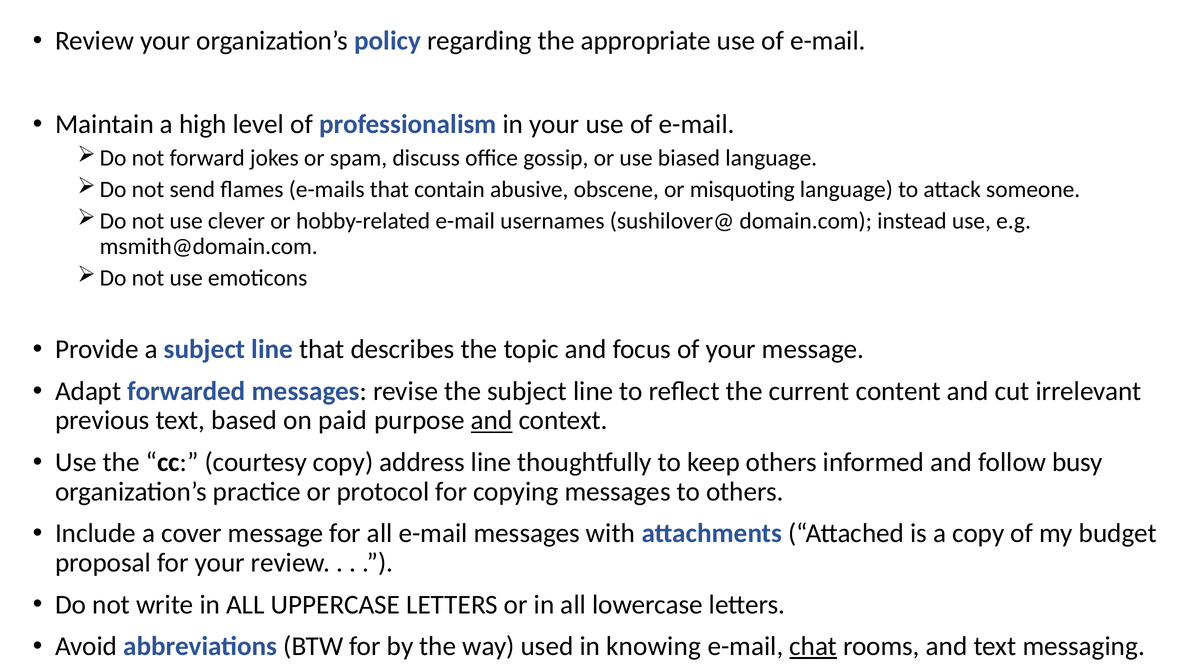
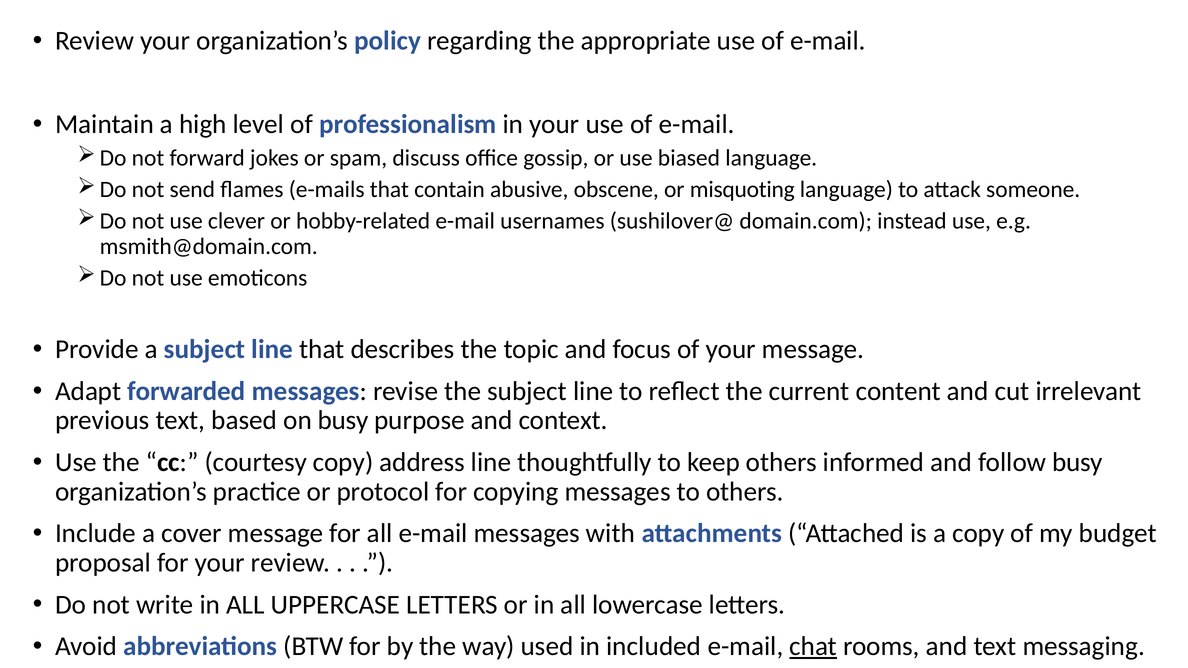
on paid: paid -> busy
and at (492, 421) underline: present -> none
knowing: knowing -> included
